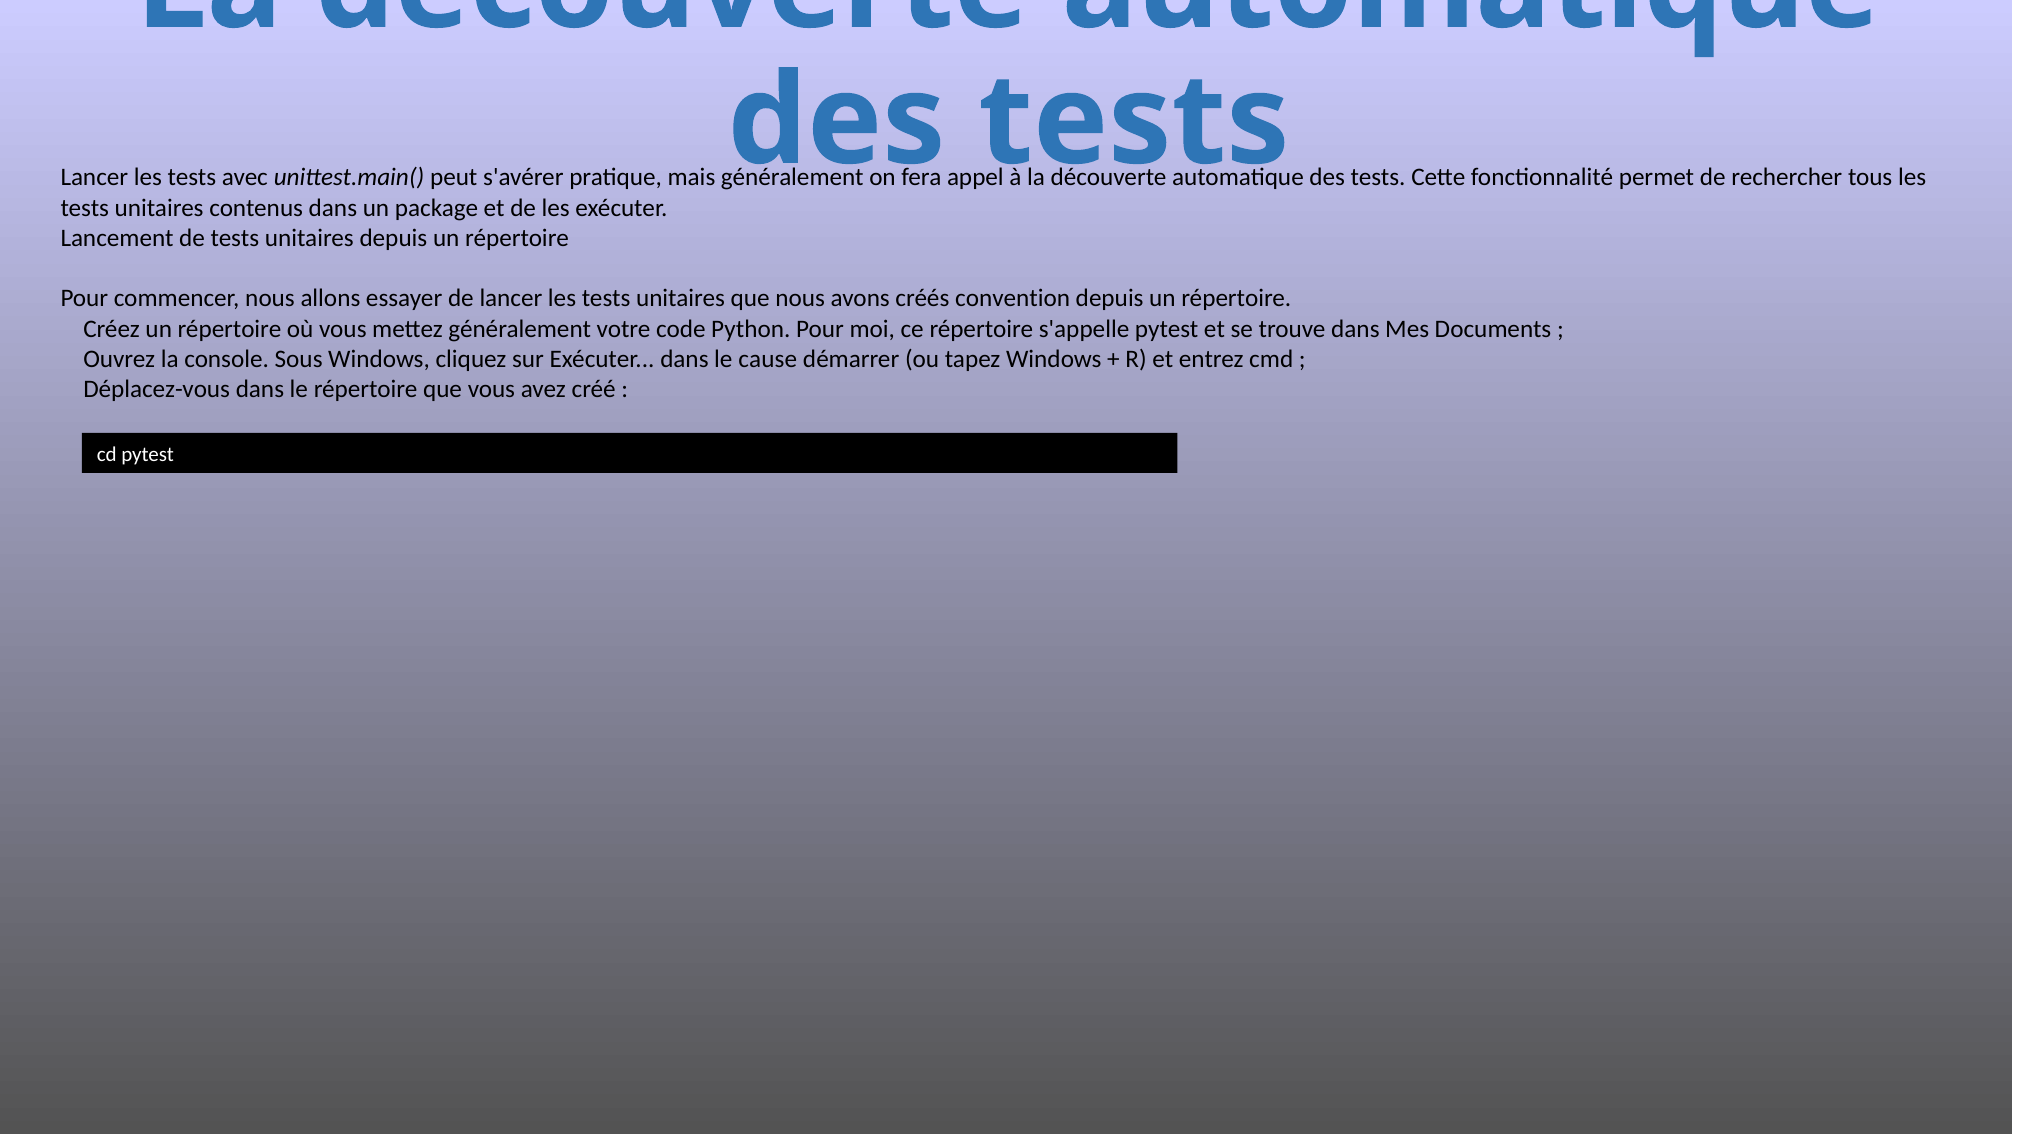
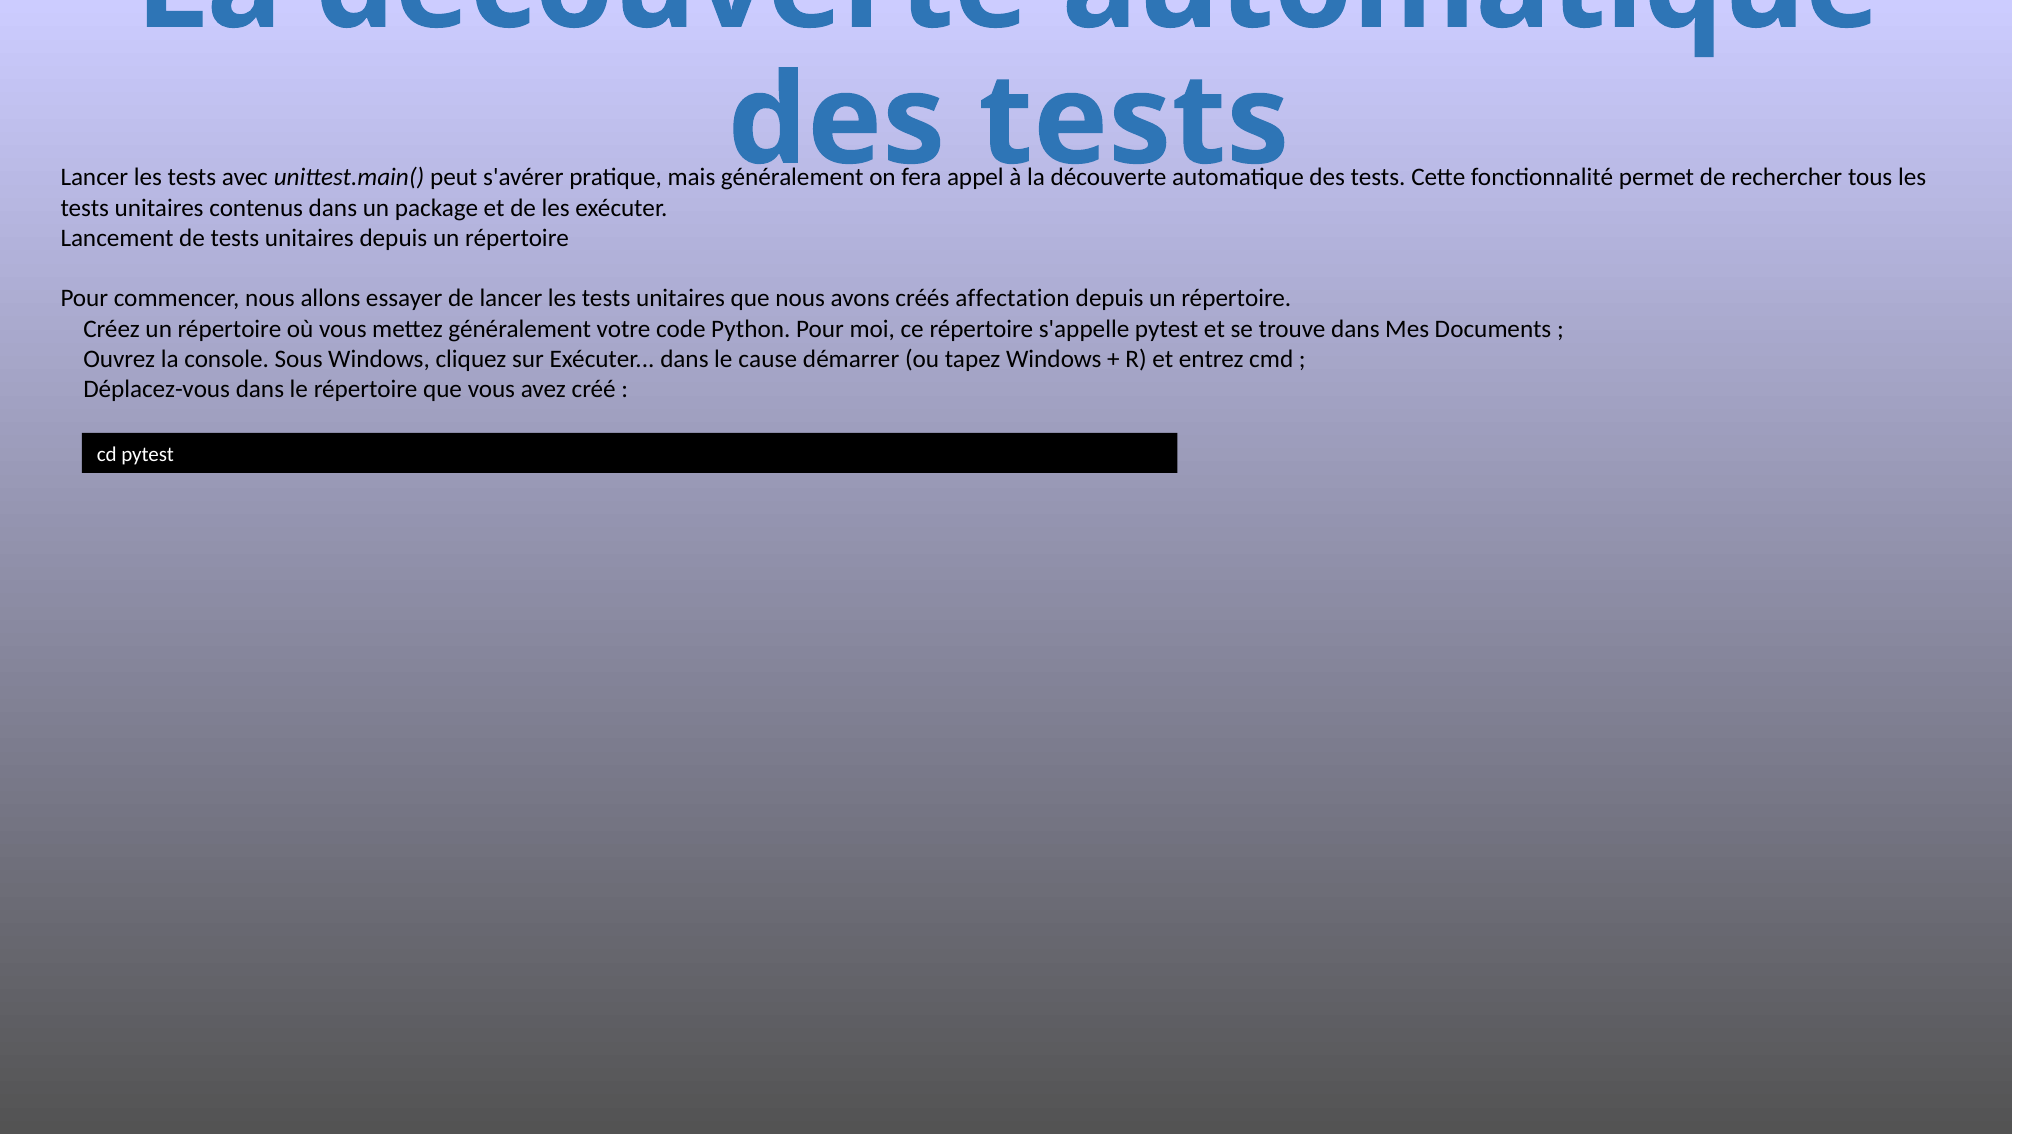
convention: convention -> affectation
